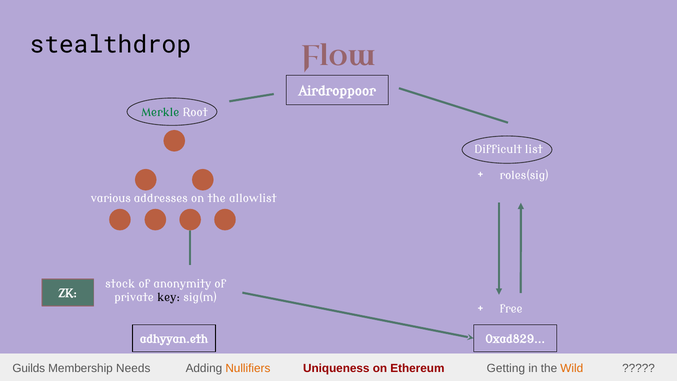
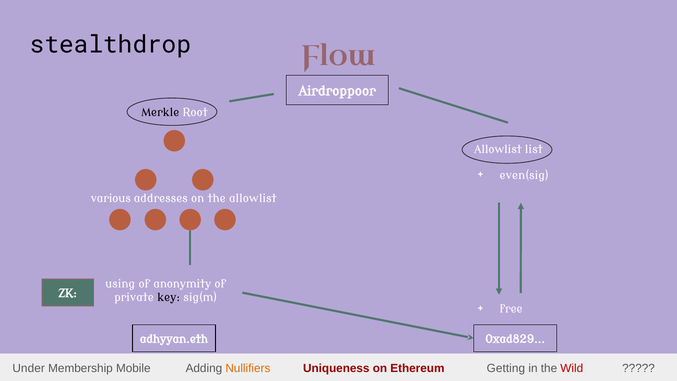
Merkle colour: green -> black
Difficult at (498, 150): Difficult -> Allowlist
roles(sig: roles(sig -> even(sig
stock: stock -> using
Guilds: Guilds -> Under
Needs: Needs -> Mobile
Wild colour: orange -> red
